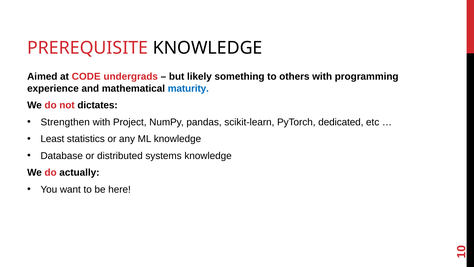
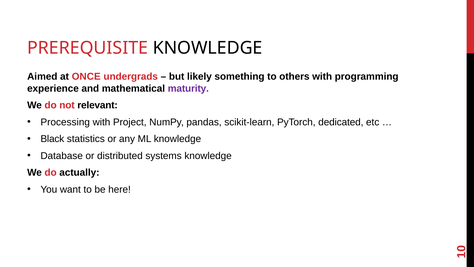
CODE: CODE -> ONCE
maturity colour: blue -> purple
dictates: dictates -> relevant
Strengthen: Strengthen -> Processing
Least: Least -> Black
